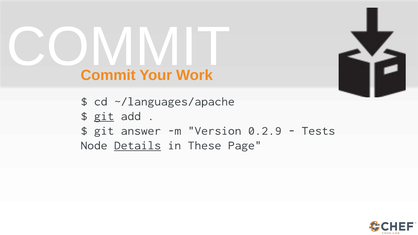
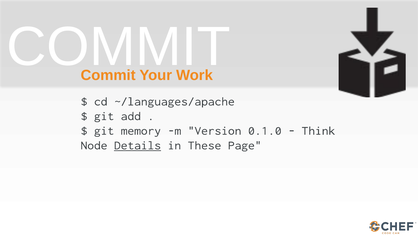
git at (104, 116) underline: present -> none
answer: answer -> memory
0.2.9: 0.2.9 -> 0.1.0
Tests: Tests -> Think
